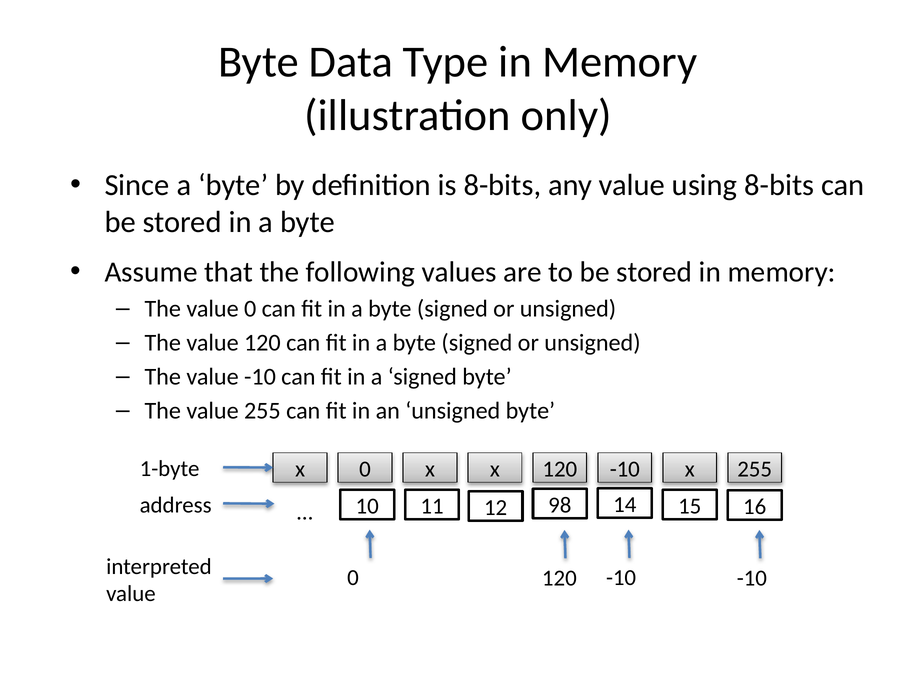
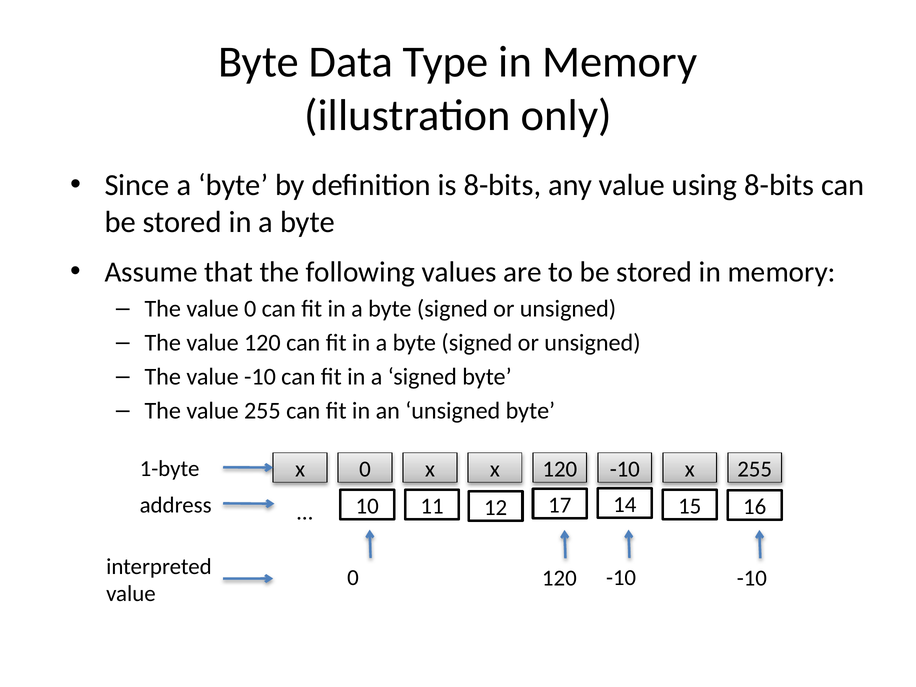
98: 98 -> 17
